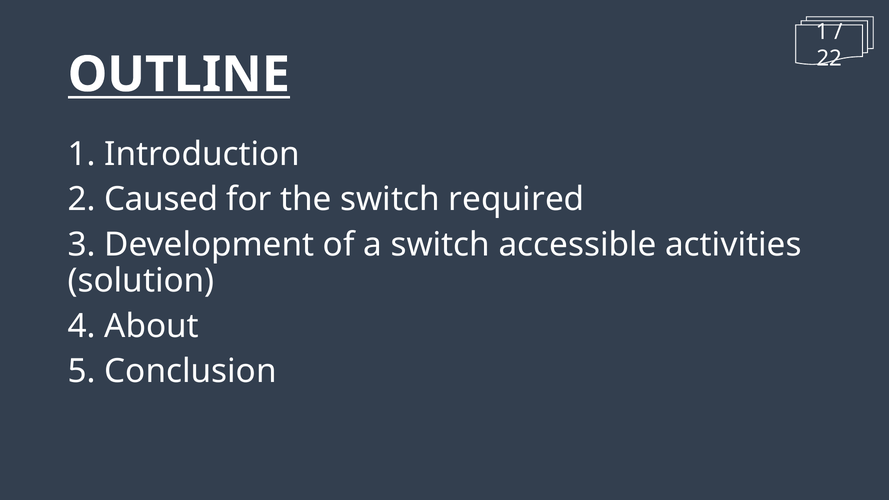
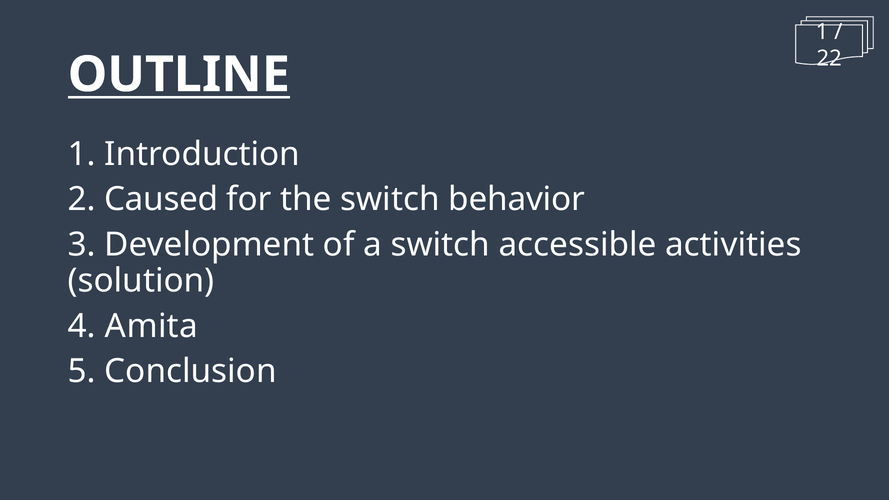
required: required -> behavior
About: About -> Amita
